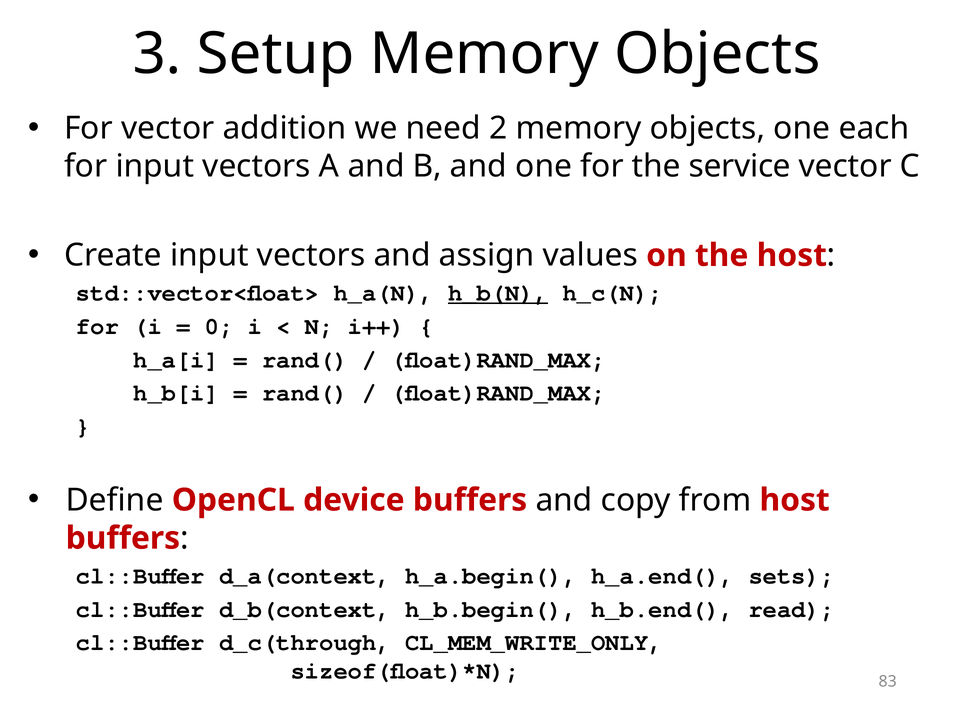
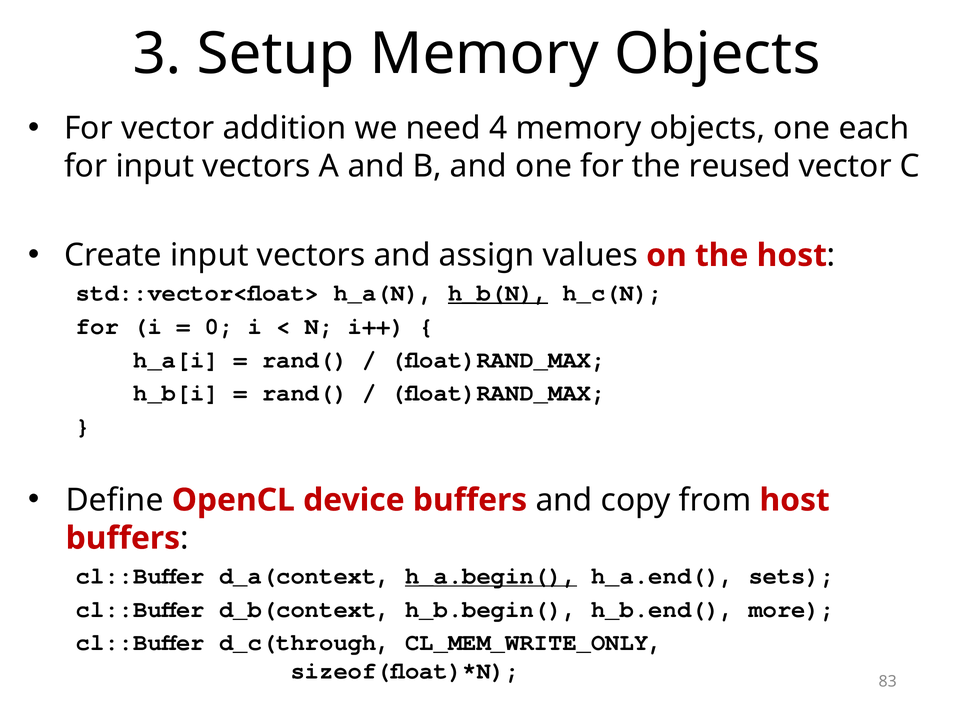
2: 2 -> 4
service: service -> reused
h_a.begin( underline: none -> present
read: read -> more
